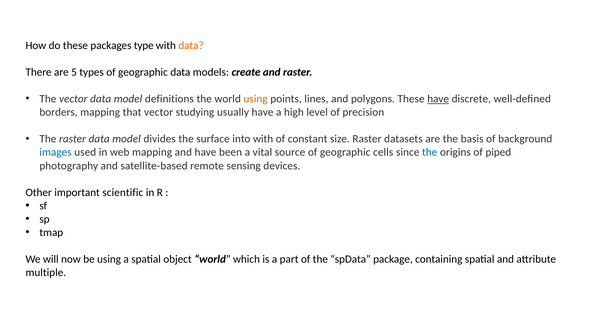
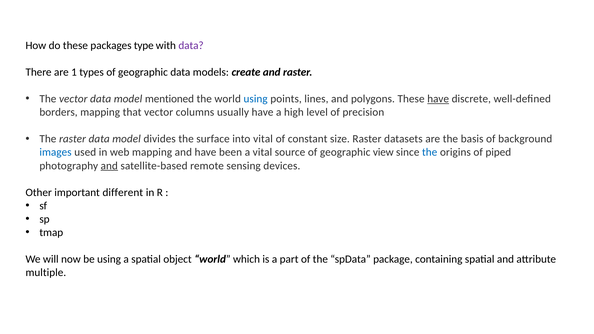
data at (191, 45) colour: orange -> purple
5: 5 -> 1
definitions: definitions -> mentioned
using at (256, 99) colour: orange -> blue
studying: studying -> columns
into with: with -> vital
cells: cells -> view
and at (109, 166) underline: none -> present
scientific: scientific -> different
